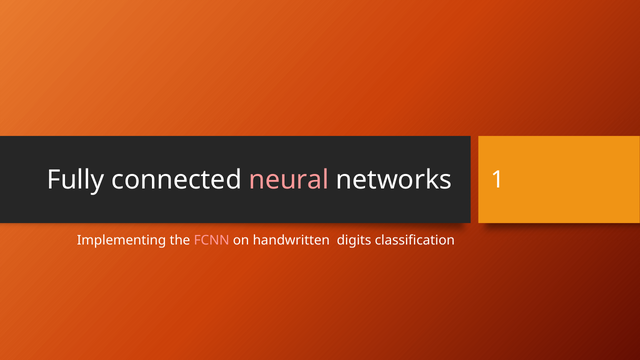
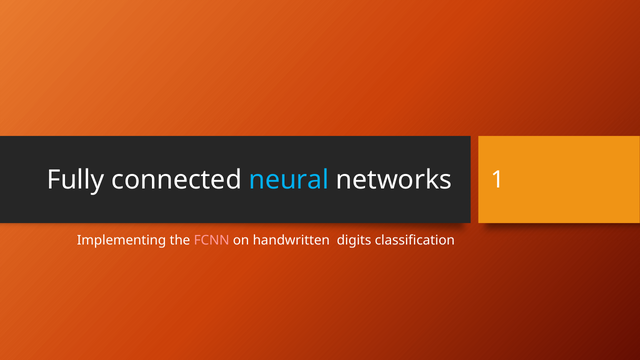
neural colour: pink -> light blue
